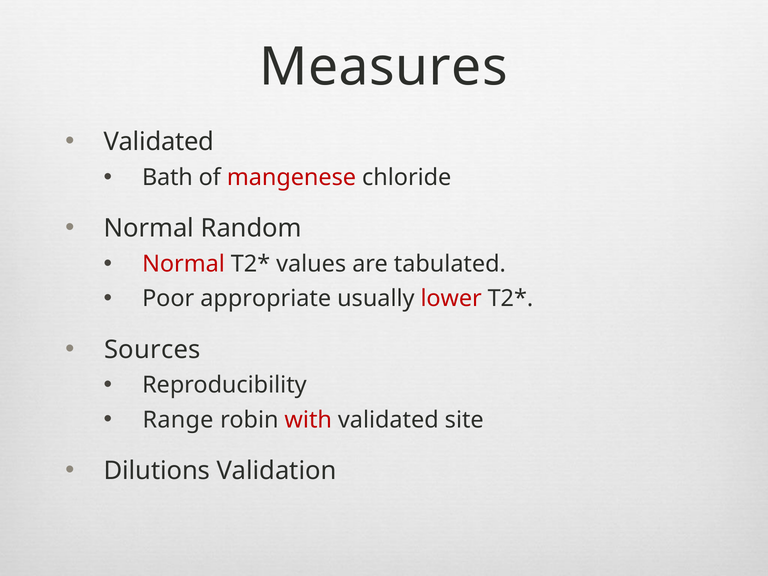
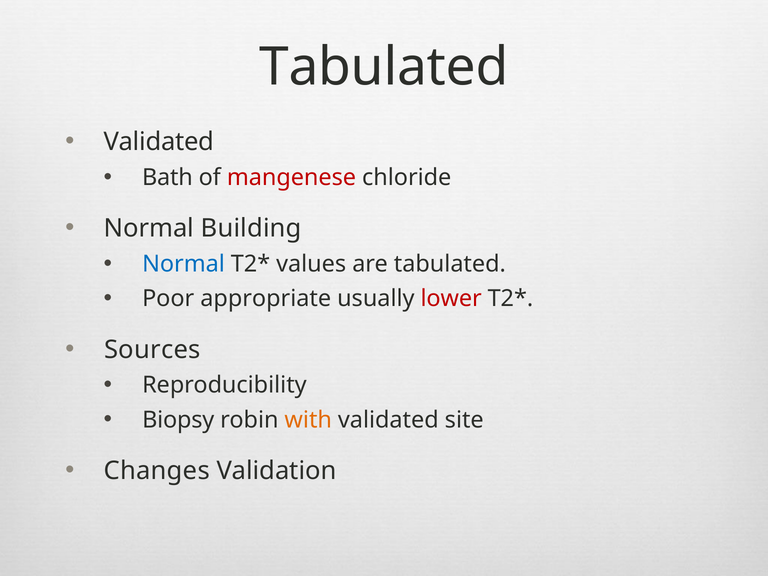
Measures at (384, 67): Measures -> Tabulated
Random: Random -> Building
Normal at (183, 264) colour: red -> blue
Range: Range -> Biopsy
with colour: red -> orange
Dilutions: Dilutions -> Changes
